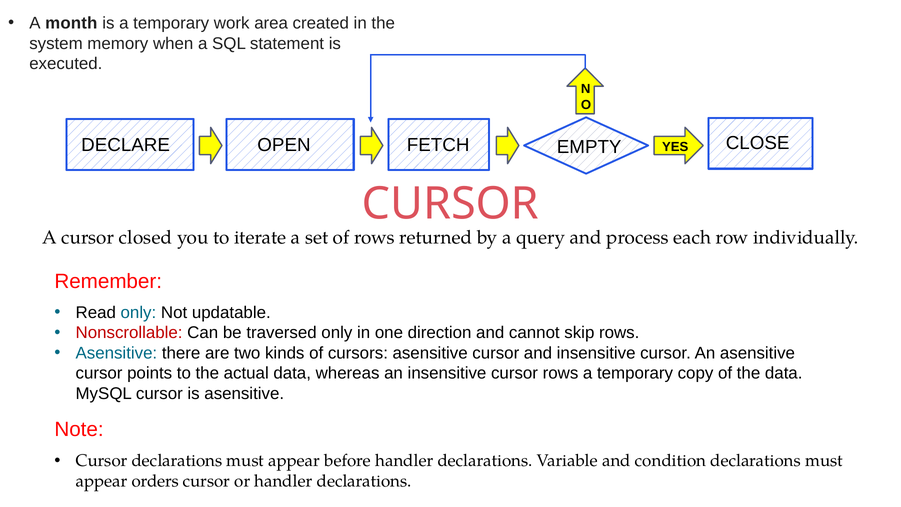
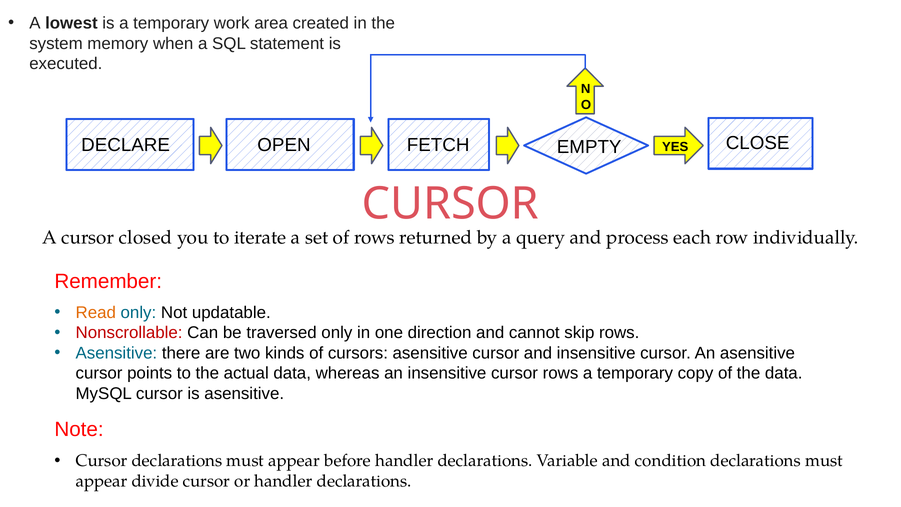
month: month -> lowest
Read colour: black -> orange
orders: orders -> divide
